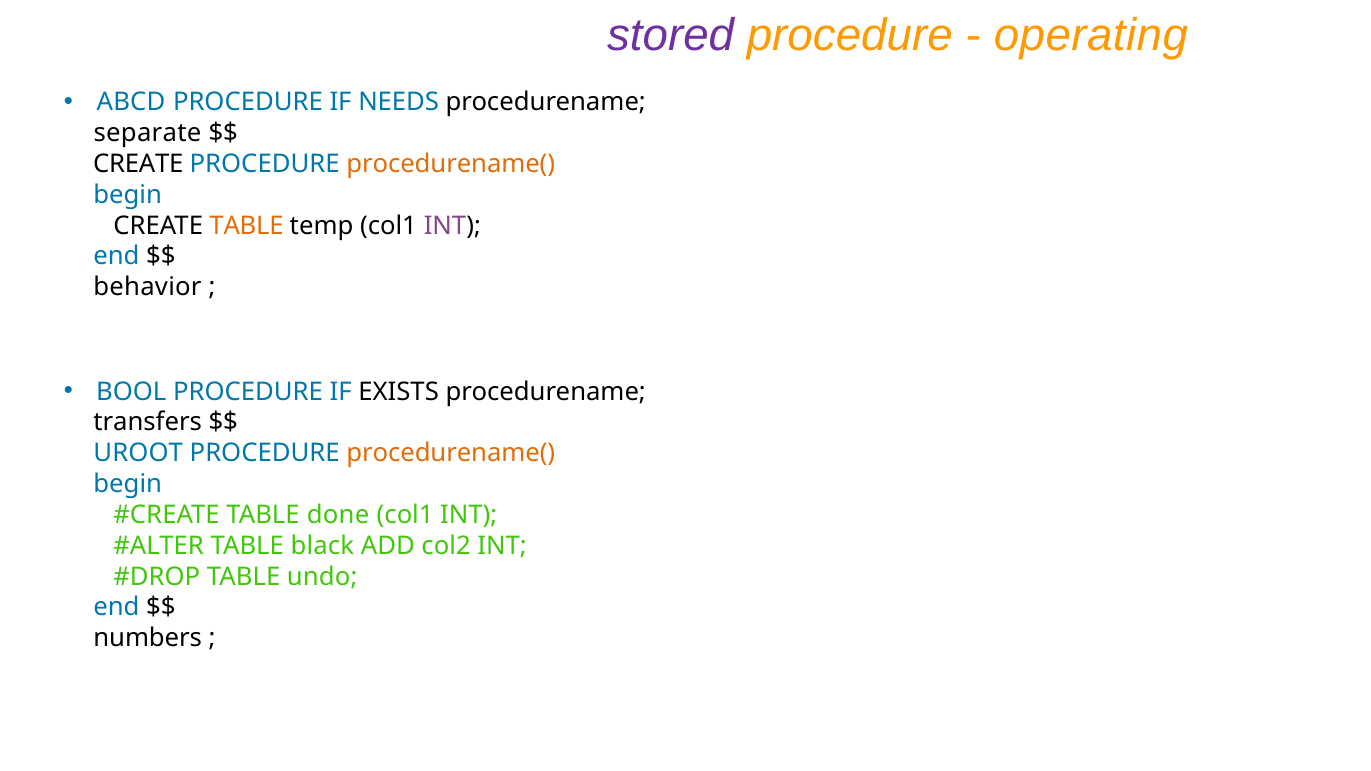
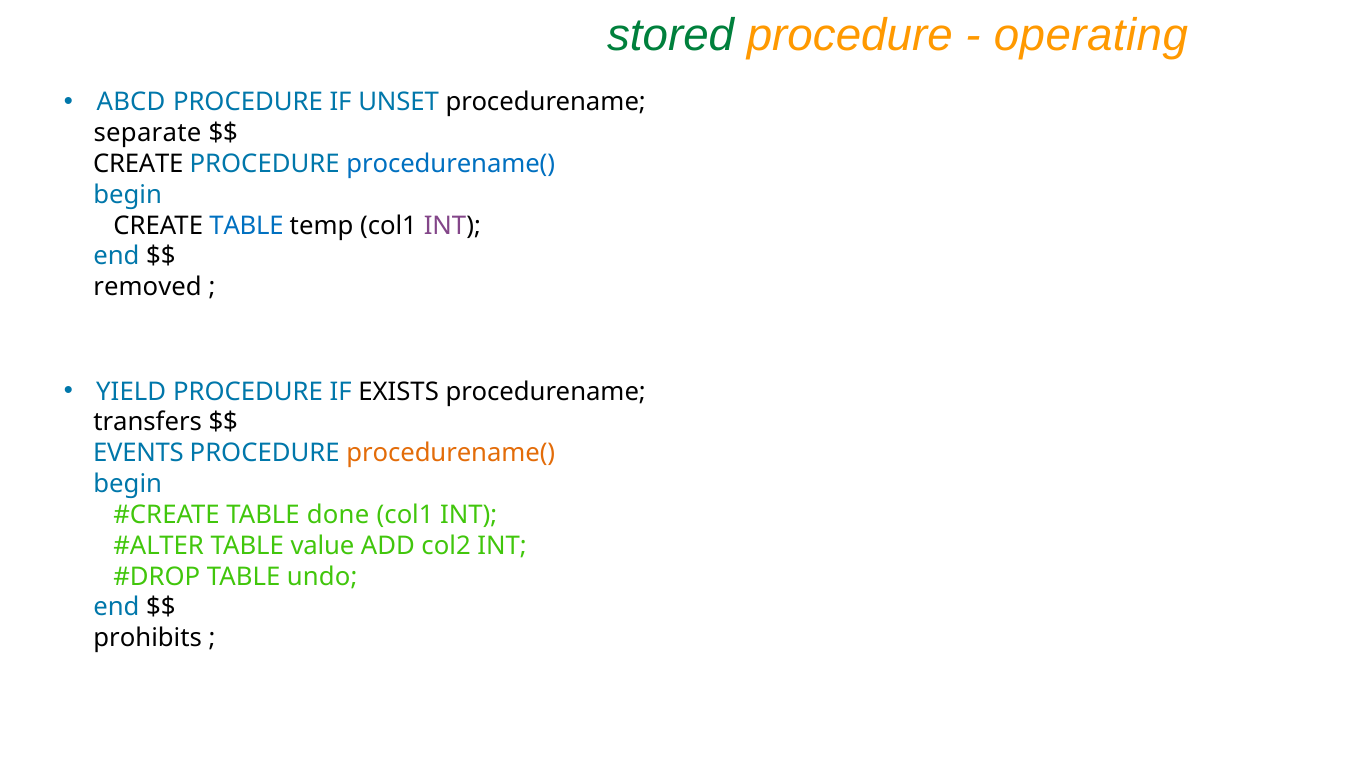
stored colour: purple -> green
NEEDS: NEEDS -> UNSET
procedurename( at (451, 164) colour: orange -> blue
TABLE at (247, 226) colour: orange -> blue
behavior: behavior -> removed
BOOL: BOOL -> YIELD
UROOT: UROOT -> EVENTS
black: black -> value
numbers: numbers -> prohibits
